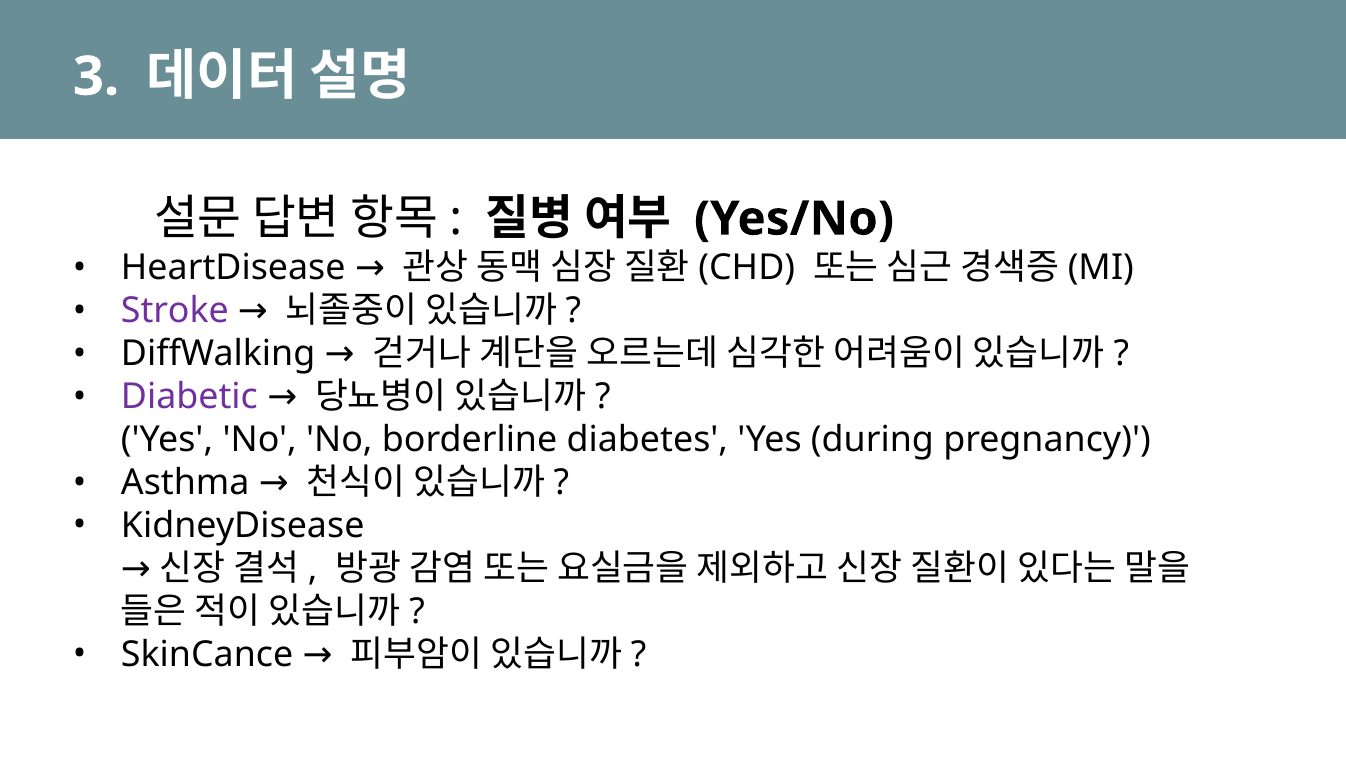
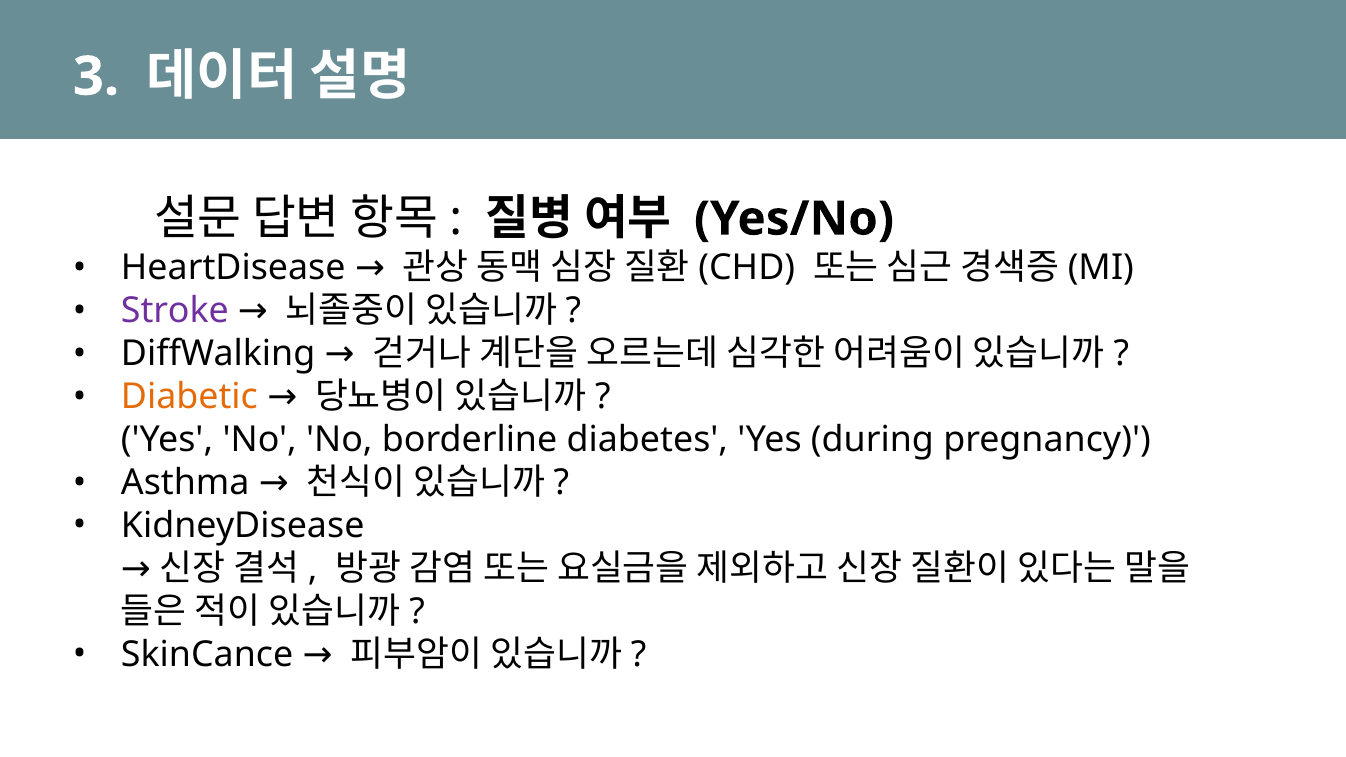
Diabetic colour: purple -> orange
